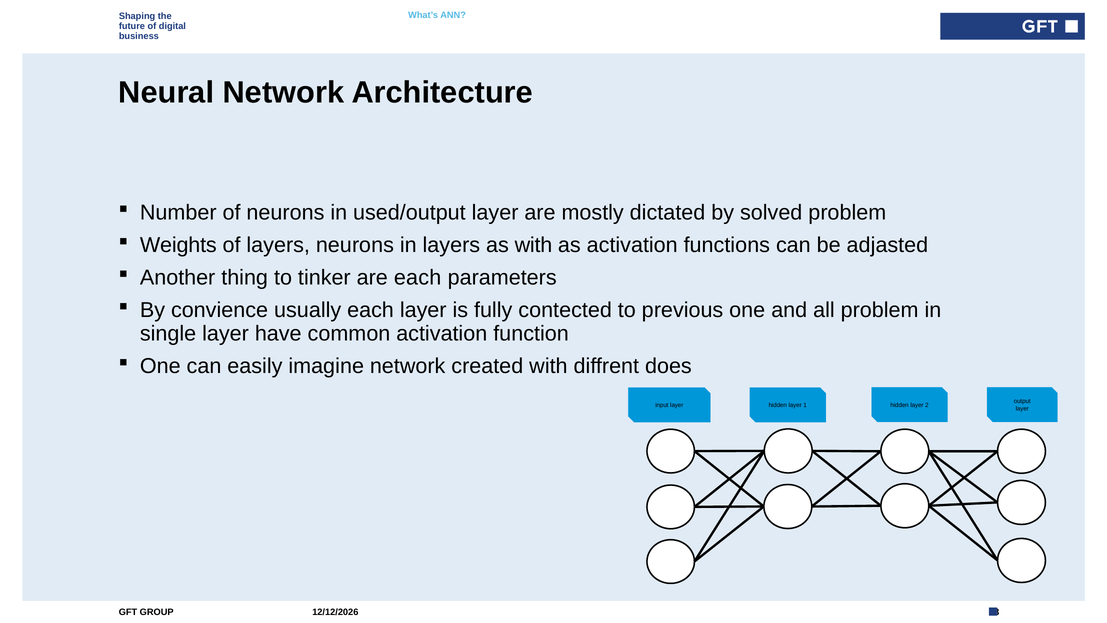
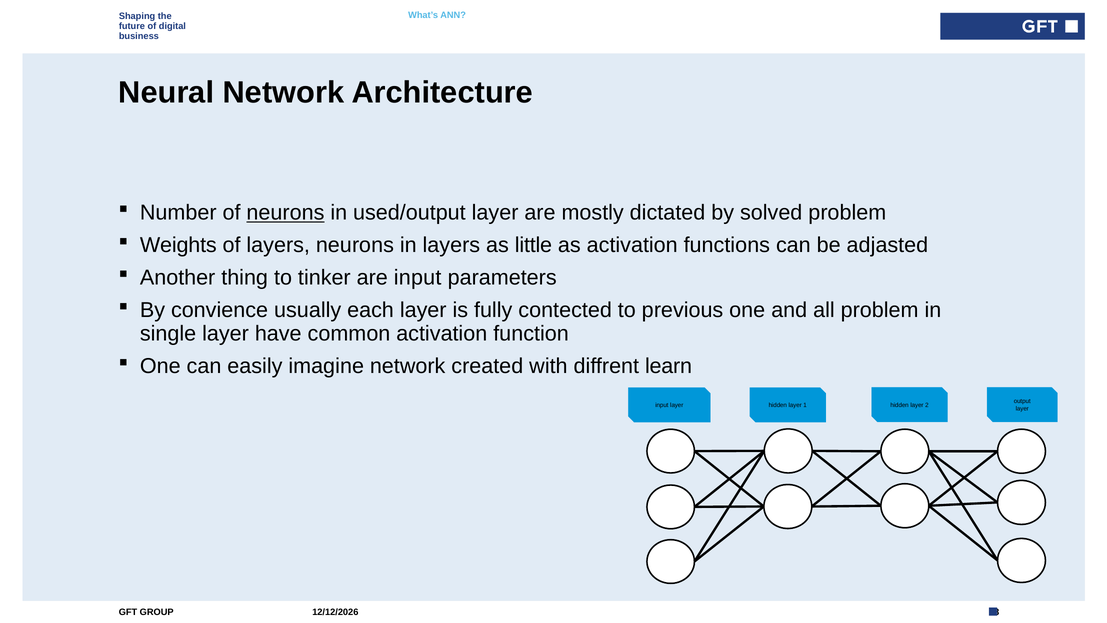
neurons at (285, 213) underline: none -> present
as with: with -> little
are each: each -> input
does: does -> learn
